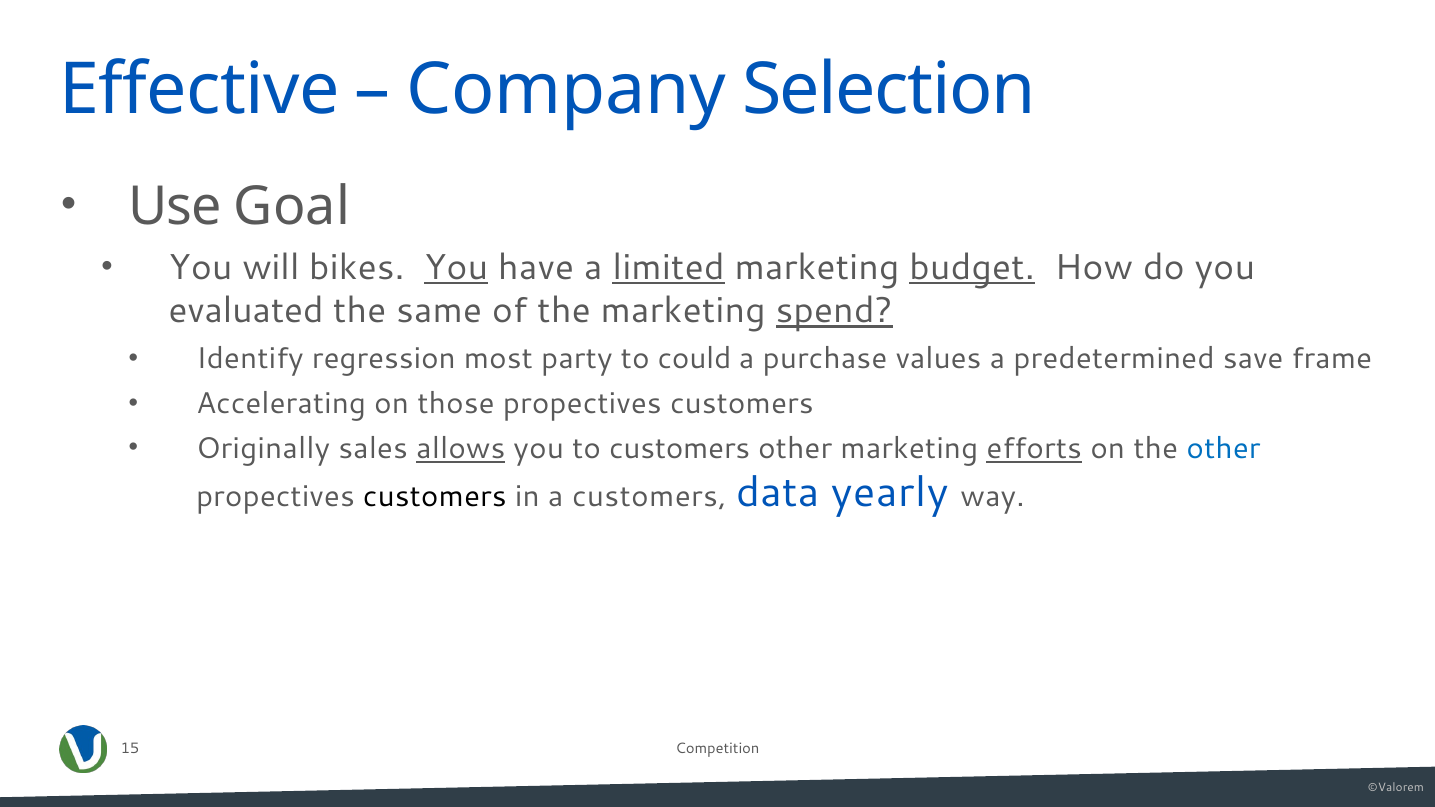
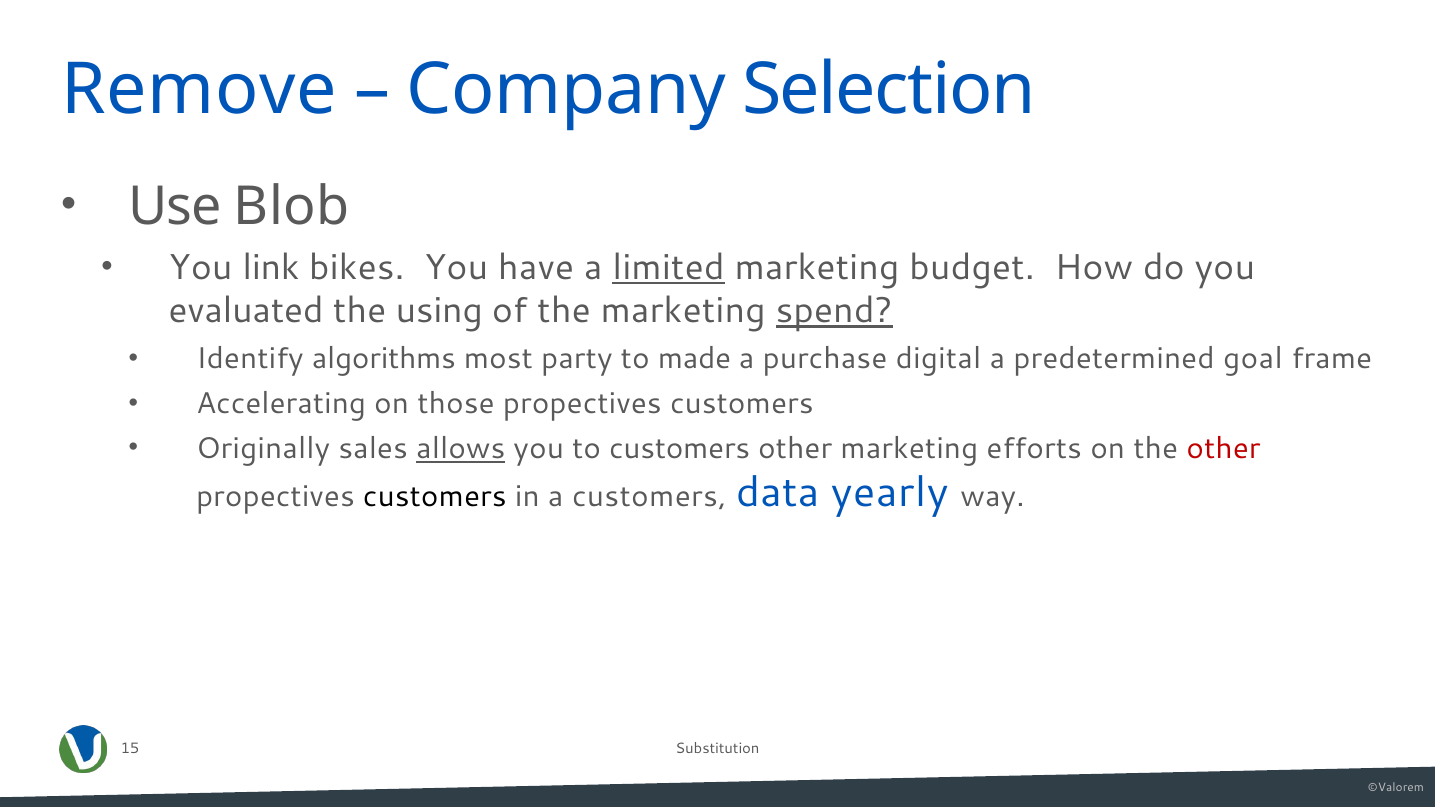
Effective: Effective -> Remove
Goal: Goal -> Blob
will: will -> link
You at (456, 268) underline: present -> none
budget underline: present -> none
same: same -> using
regression: regression -> algorithms
could: could -> made
values: values -> digital
save: save -> goal
efforts underline: present -> none
other at (1224, 449) colour: blue -> red
Competition: Competition -> Substitution
